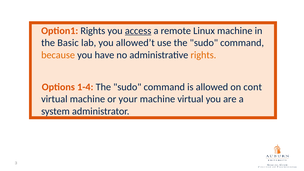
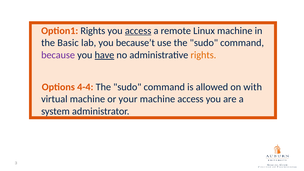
allowed’t: allowed’t -> because’t
because colour: orange -> purple
have underline: none -> present
1-4: 1-4 -> 4-4
cont: cont -> with
machine virtual: virtual -> access
